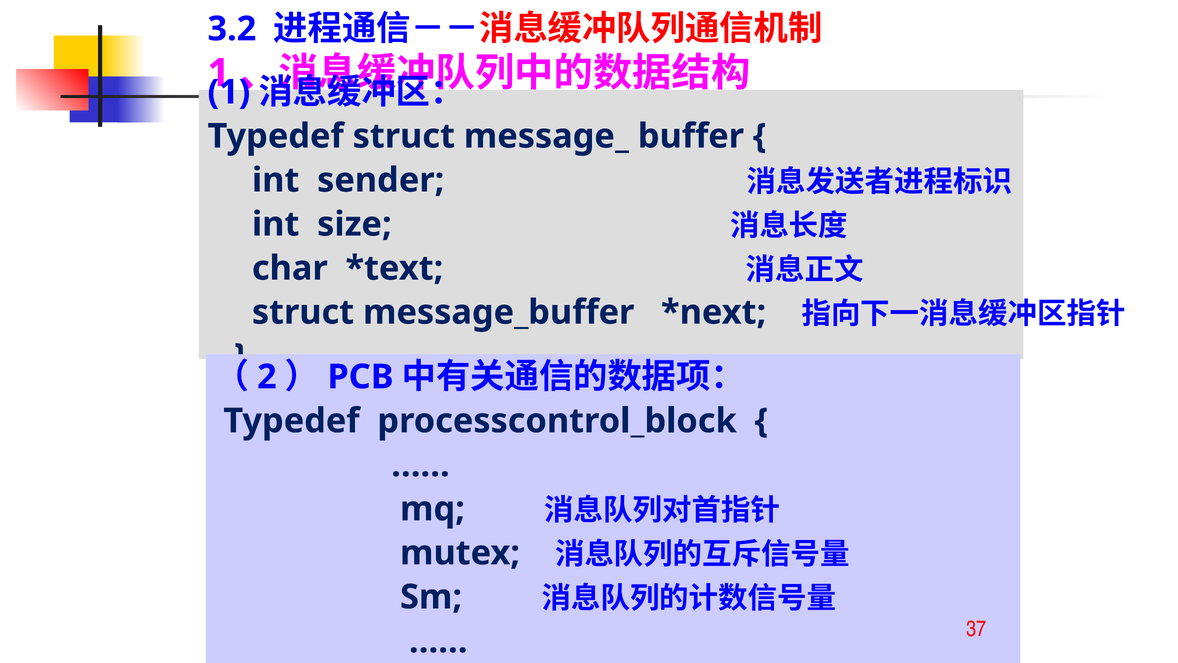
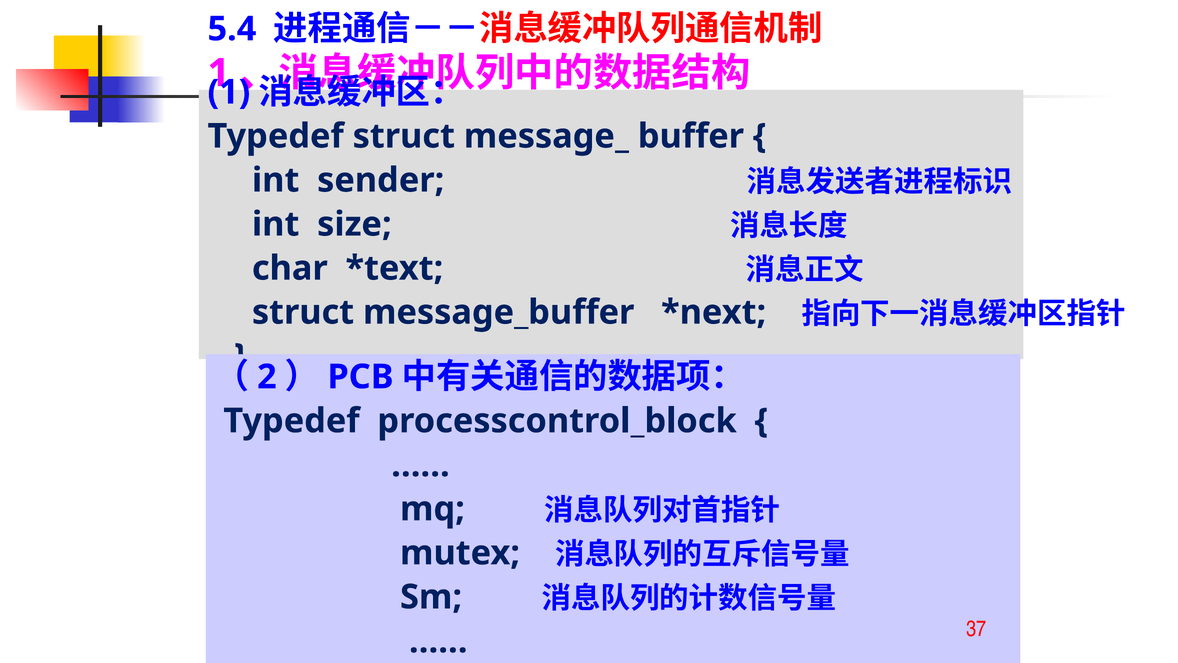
3.2: 3.2 -> 5.4
